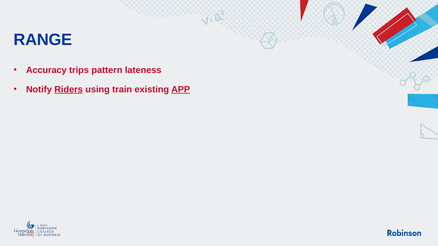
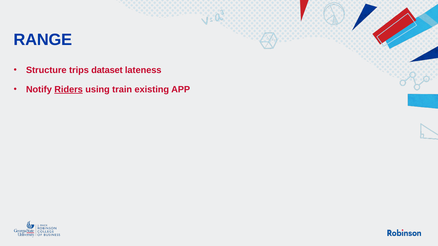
Accuracy: Accuracy -> Structure
pattern: pattern -> dataset
APP underline: present -> none
